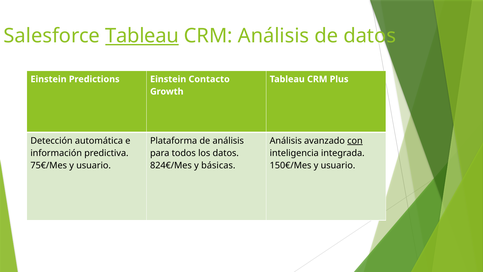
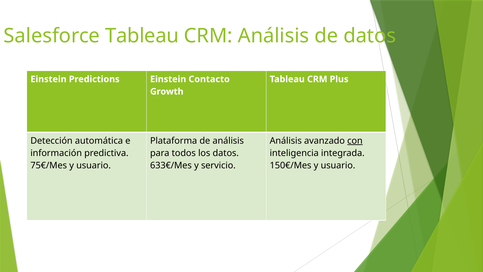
Tableau at (142, 36) underline: present -> none
824€/Mes: 824€/Mes -> 633€/Mes
básicas: básicas -> servicio
